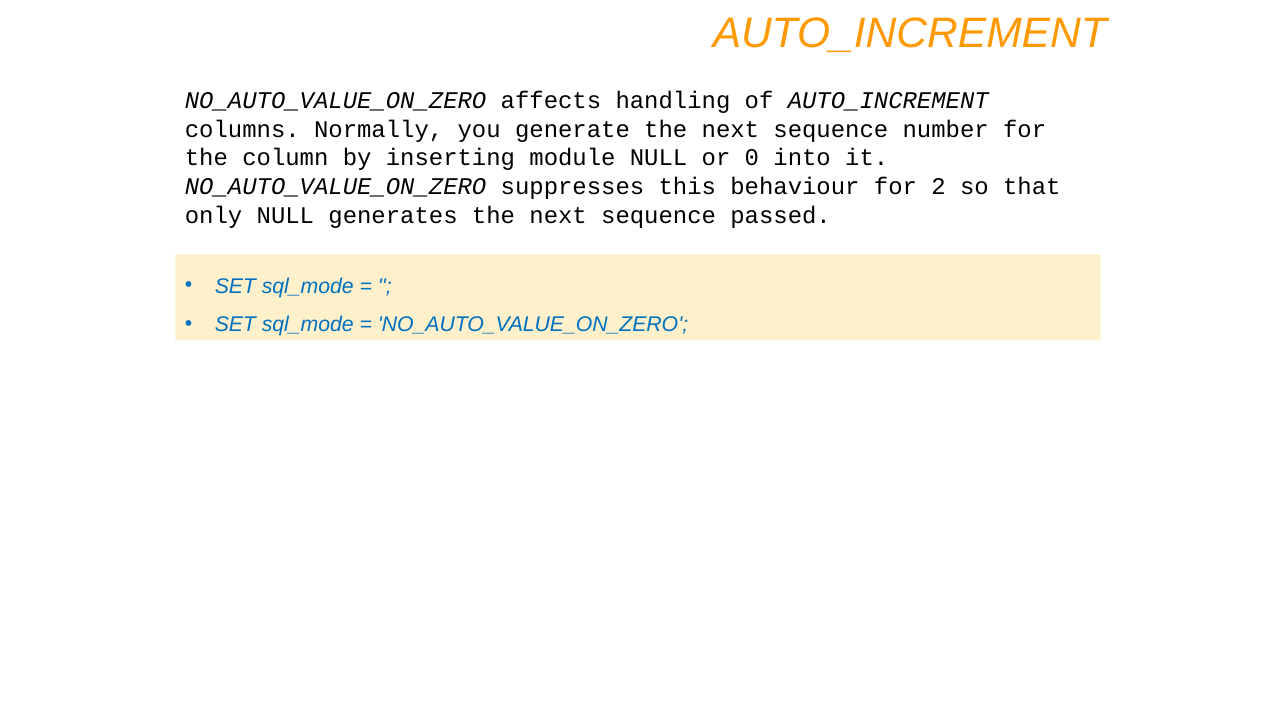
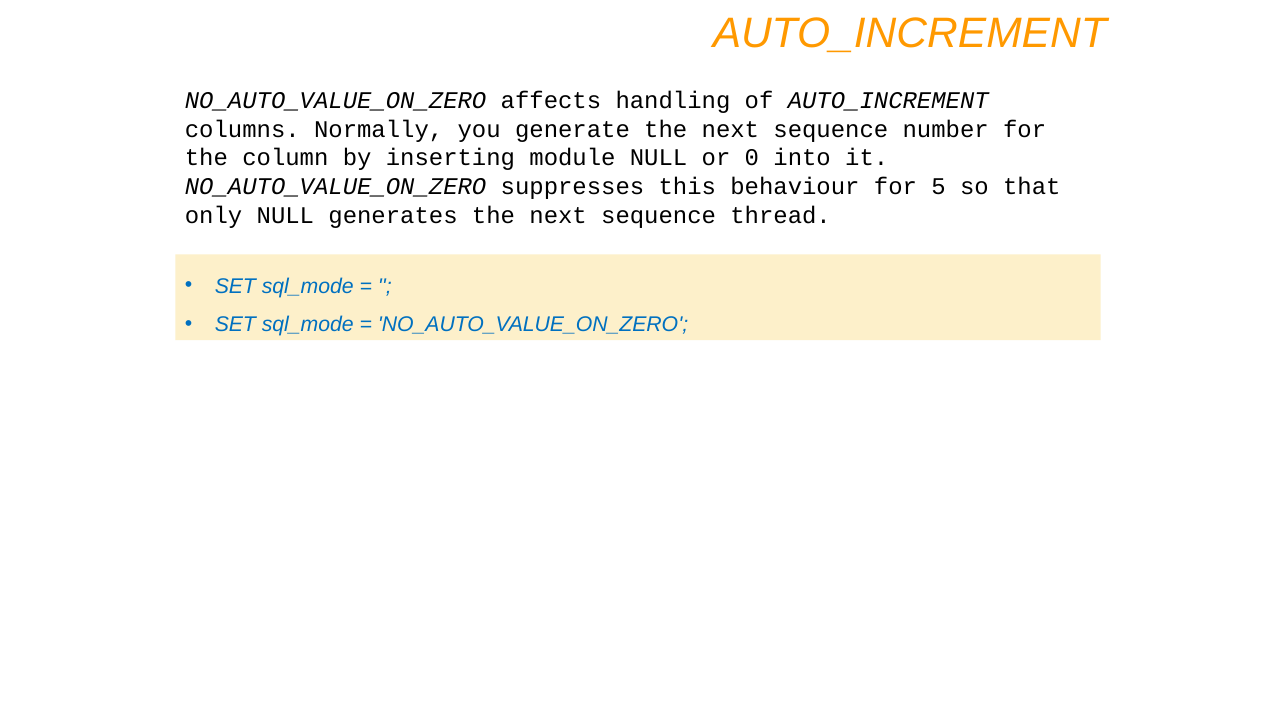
2: 2 -> 5
passed: passed -> thread
